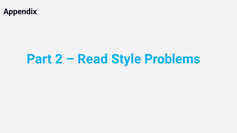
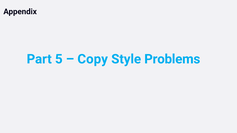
2: 2 -> 5
Read: Read -> Copy
